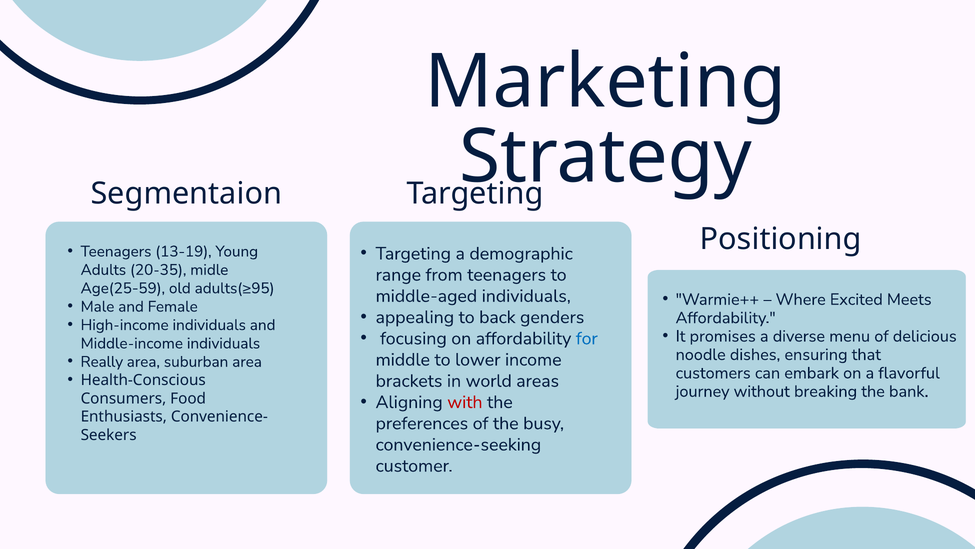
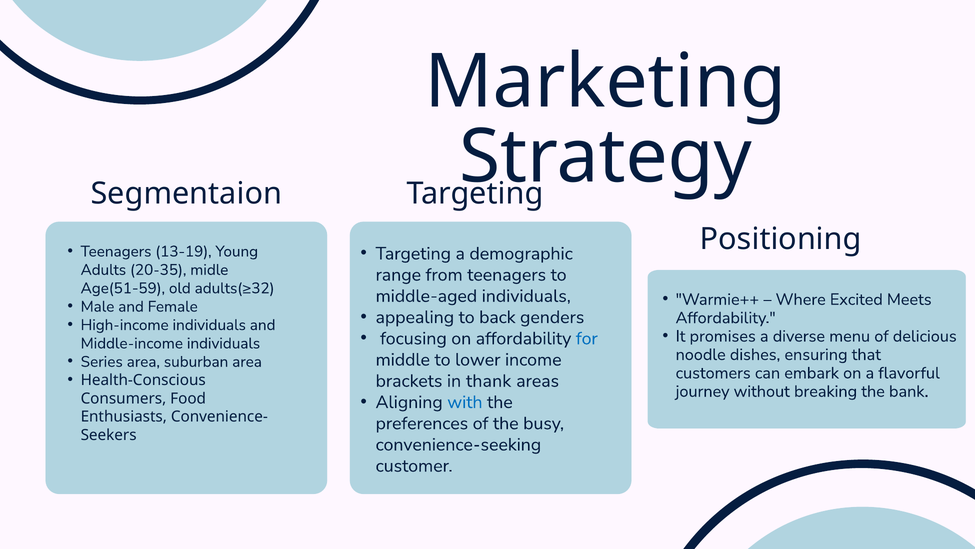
Age(25-59: Age(25-59 -> Age(51-59
adults(≥95: adults(≥95 -> adults(≥32
Really: Really -> Series
world: world -> thank
with colour: red -> blue
